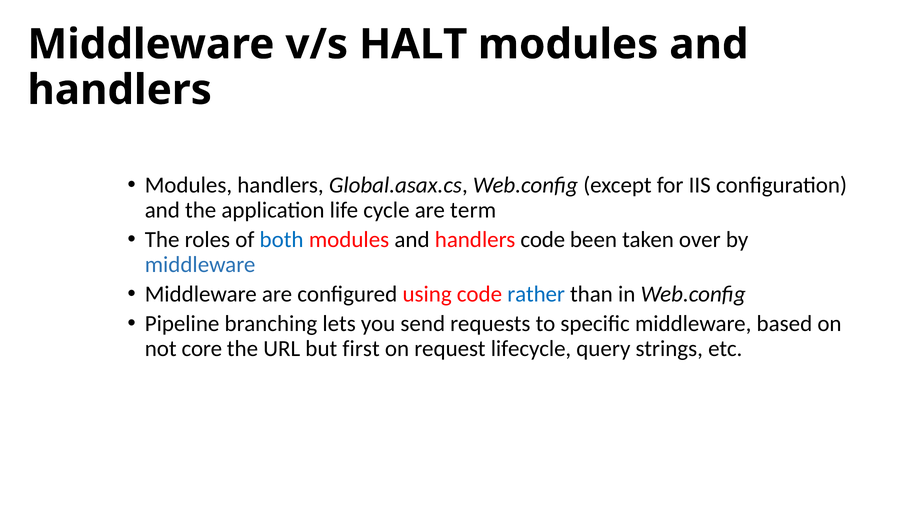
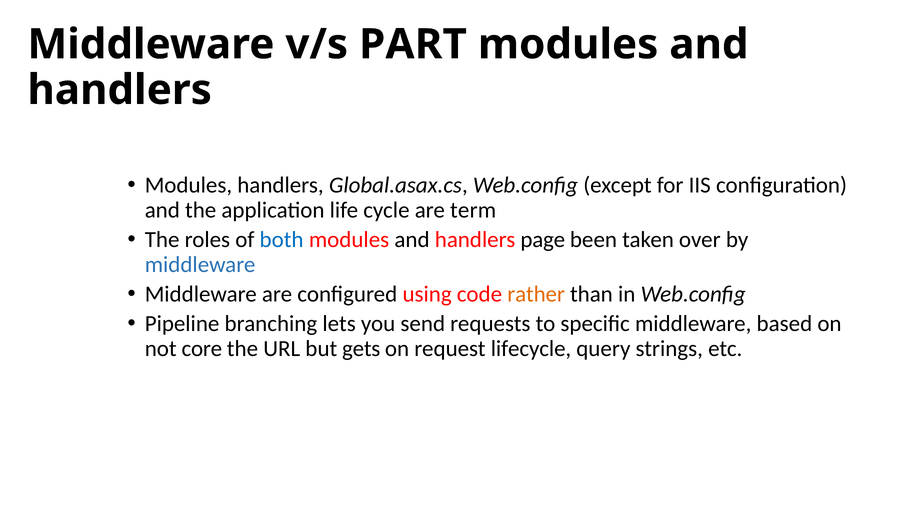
HALT: HALT -> PART
handlers code: code -> page
rather colour: blue -> orange
first: first -> gets
